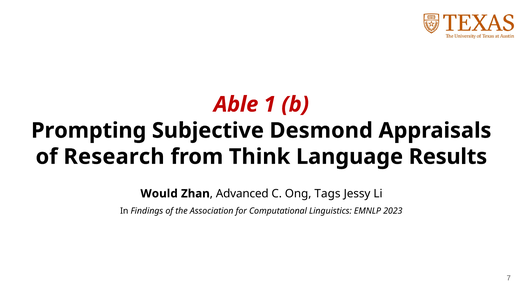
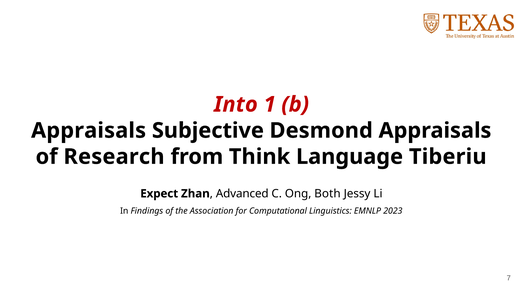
Able: Able -> Into
Prompting at (89, 131): Prompting -> Appraisals
Results: Results -> Tiberiu
Would: Would -> Expect
Tags: Tags -> Both
